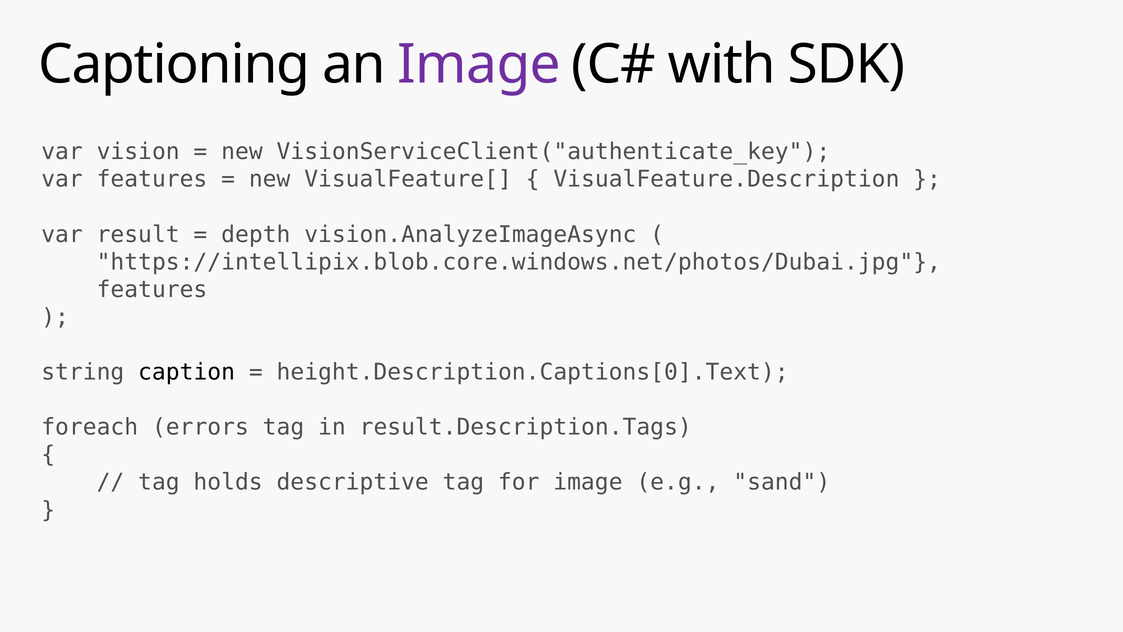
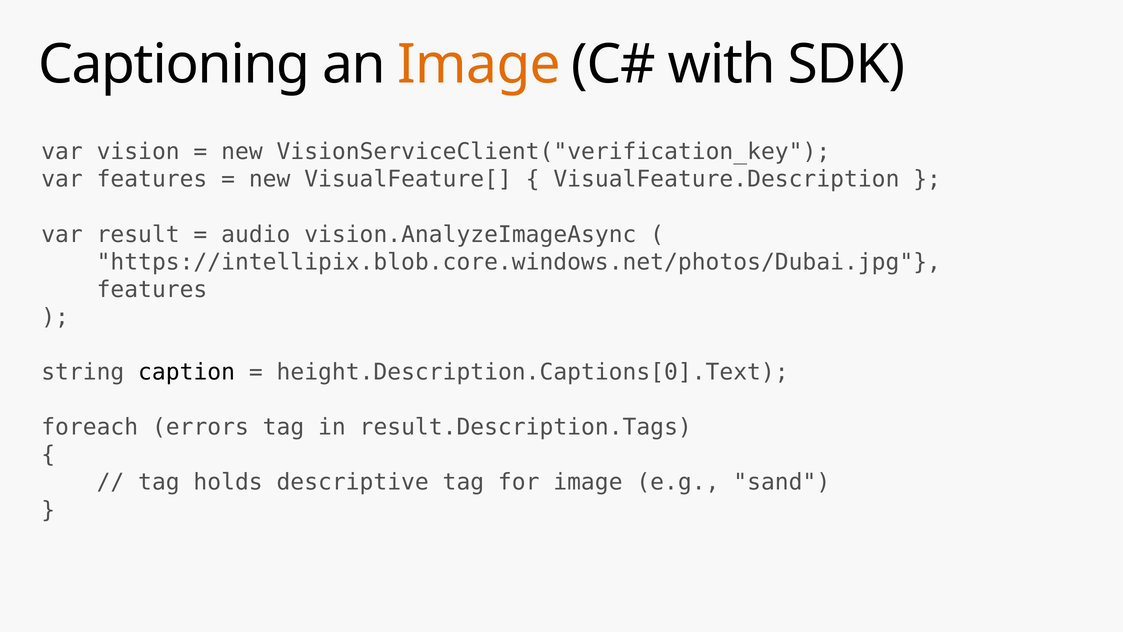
Image at (479, 64) colour: purple -> orange
VisionServiceClient("authenticate_key: VisionServiceClient("authenticate_key -> VisionServiceClient("verification_key
depth: depth -> audio
